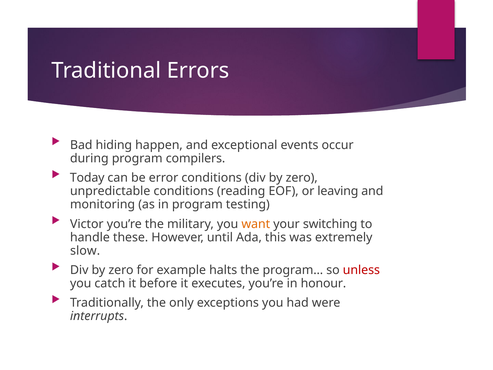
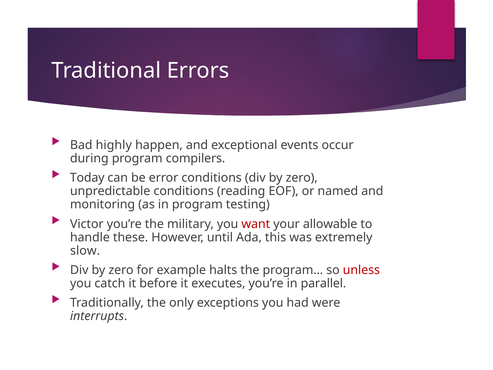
hiding: hiding -> highly
leaving: leaving -> named
want colour: orange -> red
switching: switching -> allowable
honour: honour -> parallel
